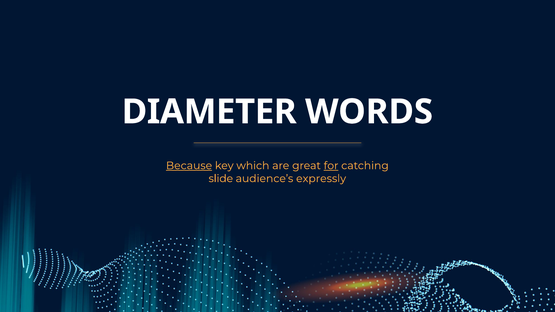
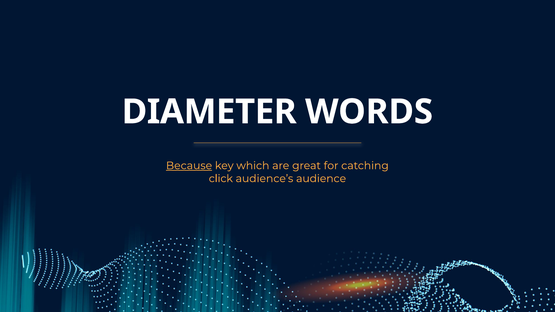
for underline: present -> none
slide: slide -> click
expressly: expressly -> audience
